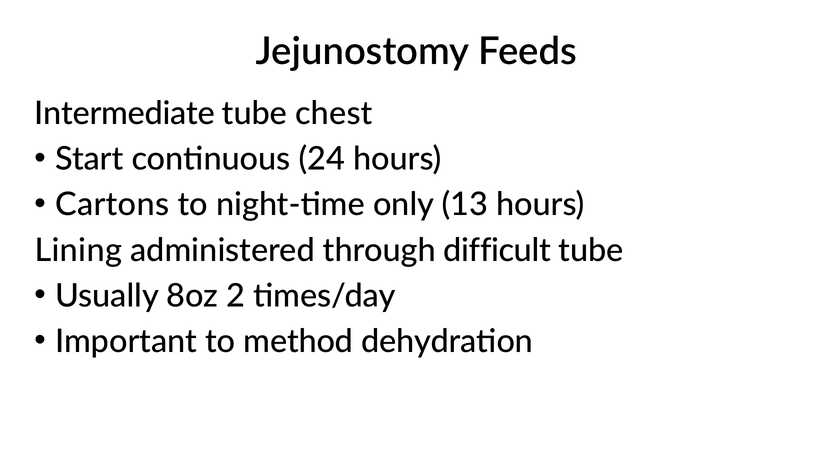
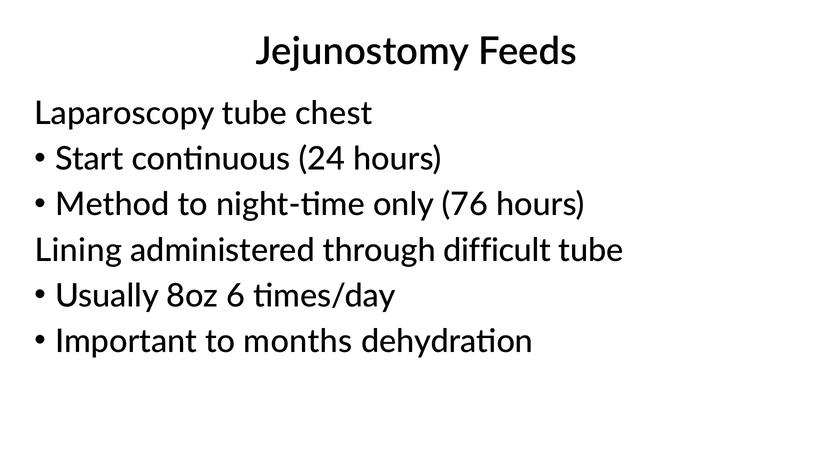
Intermediate: Intermediate -> Laparoscopy
Cartons: Cartons -> Method
13: 13 -> 76
2: 2 -> 6
method: method -> months
